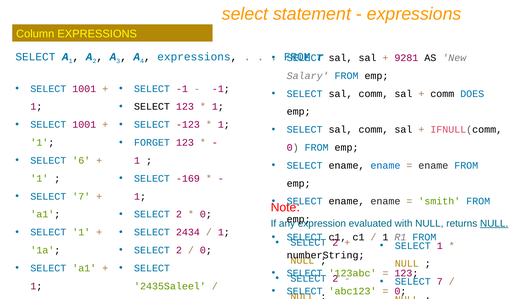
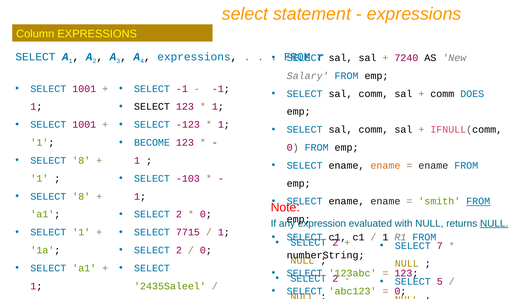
9281: 9281 -> 7240
FORGET: FORGET -> BECOME
6 at (81, 161): 6 -> 8
ename at (385, 166) colour: blue -> orange
-169: -169 -> -103
7 at (81, 197): 7 -> 8
FROM at (478, 202) underline: none -> present
2434: 2434 -> 7715
1 at (440, 246): 1 -> 7
7 at (440, 282): 7 -> 5
